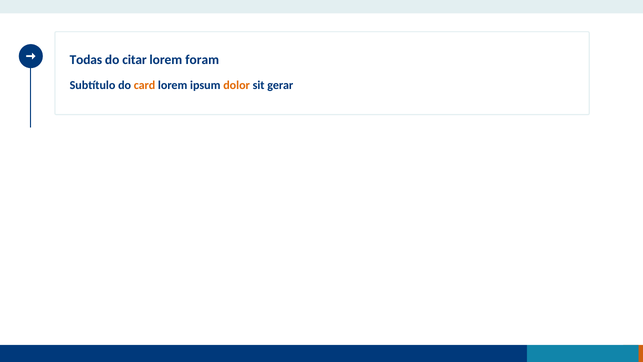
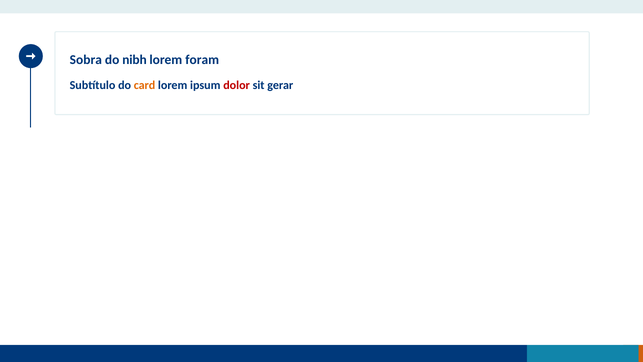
Todas: Todas -> Sobra
citar: citar -> nibh
dolor colour: orange -> red
